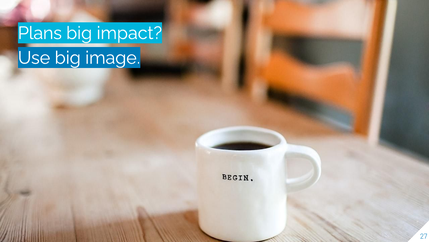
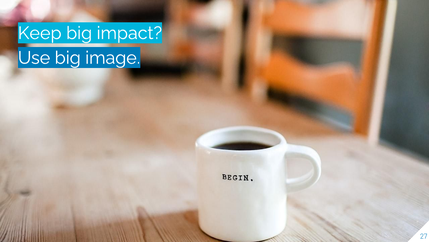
Plans: Plans -> Keep
